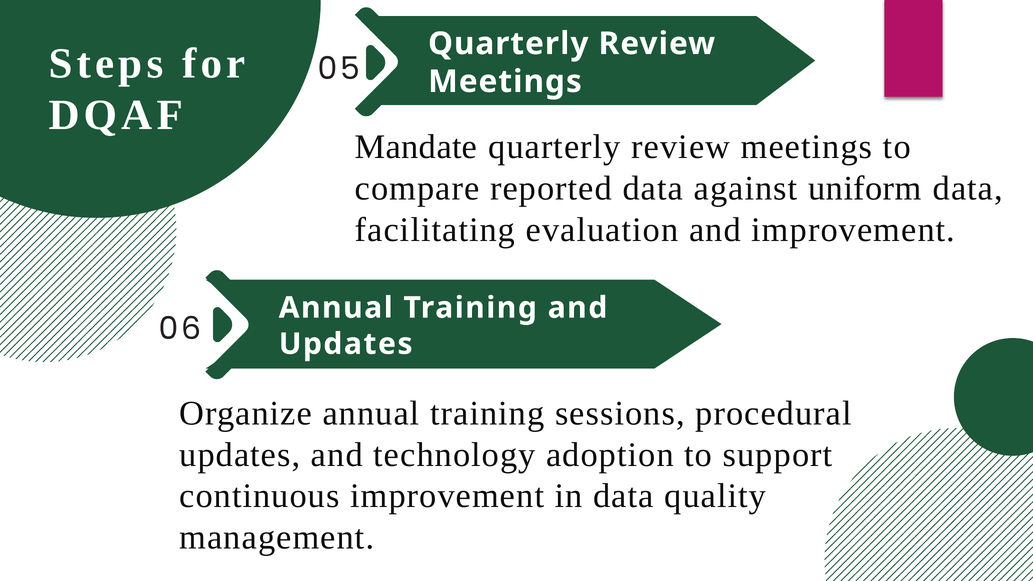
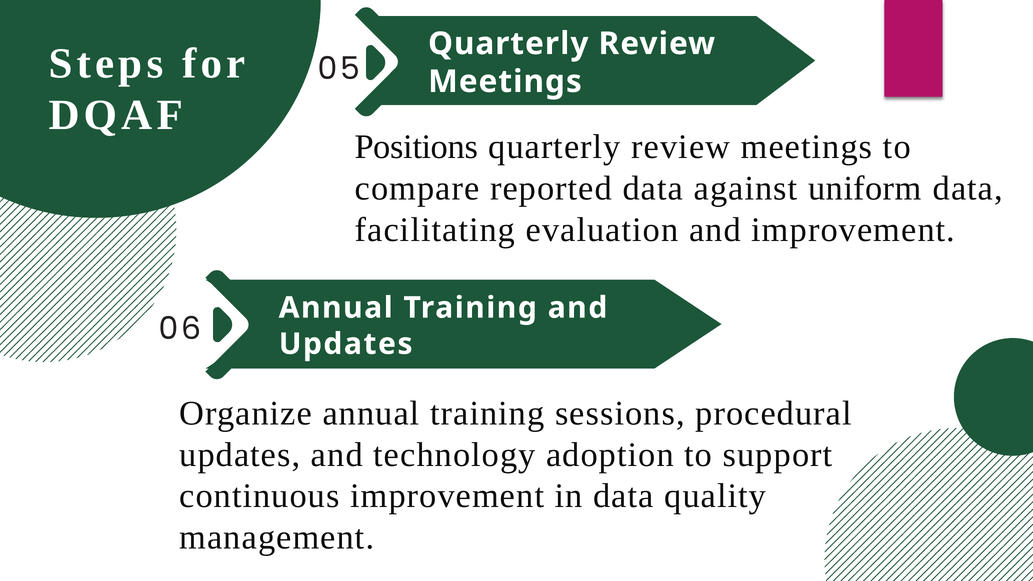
Mandate: Mandate -> Positions
